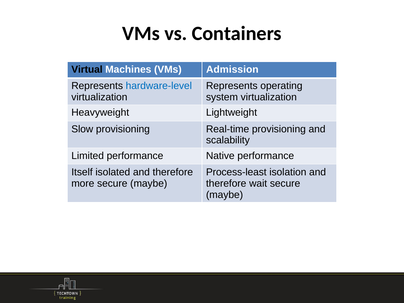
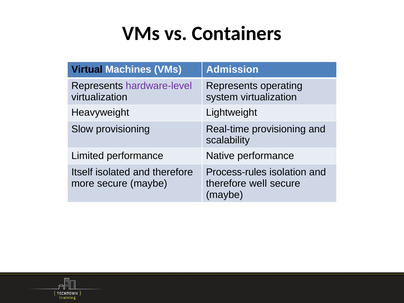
hardware-level colour: blue -> purple
Process-least: Process-least -> Process-rules
wait: wait -> well
